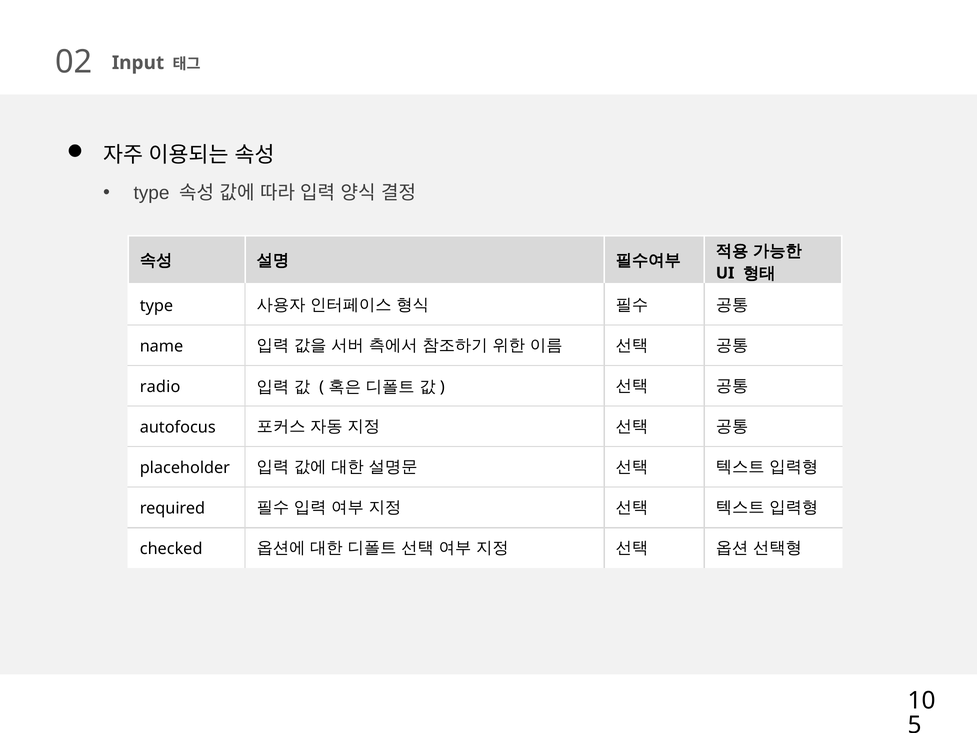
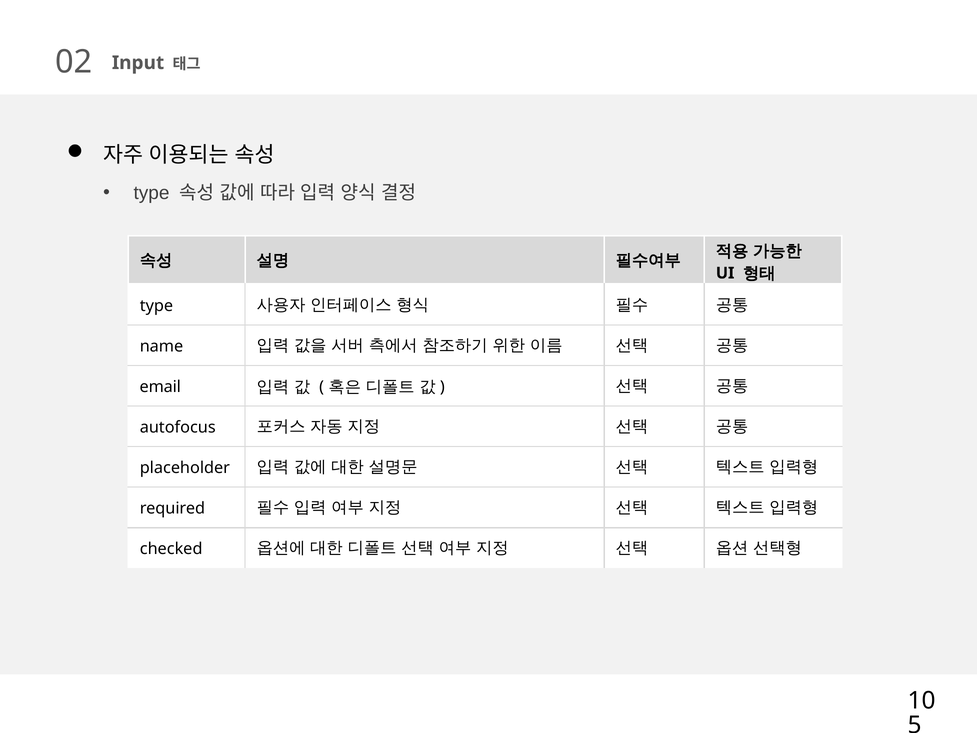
radio: radio -> email
